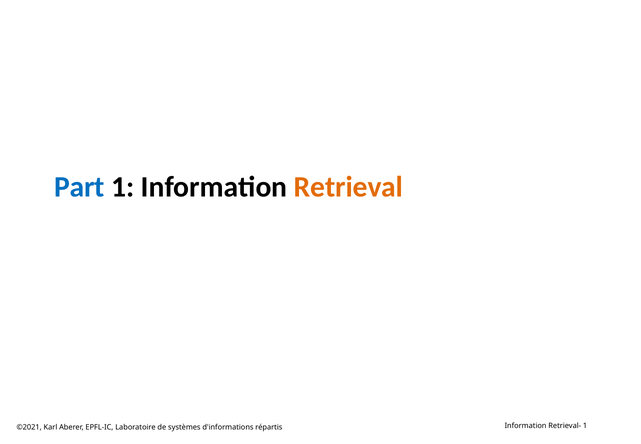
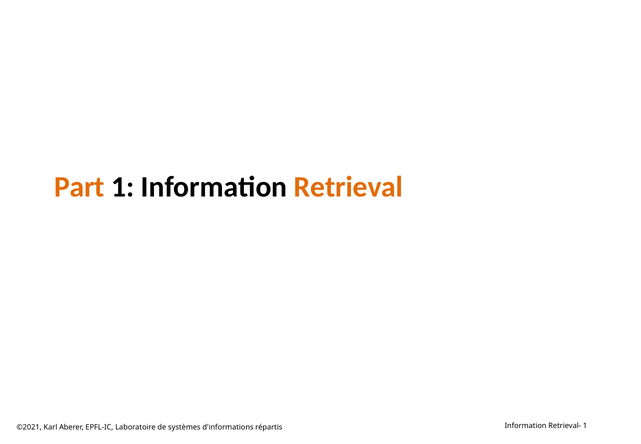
Part colour: blue -> orange
